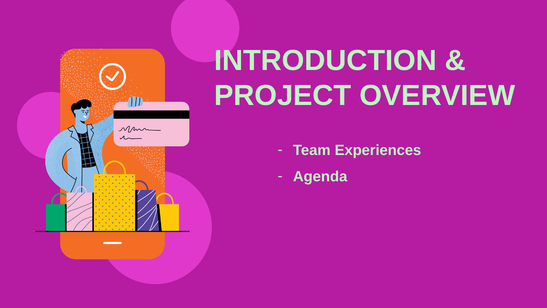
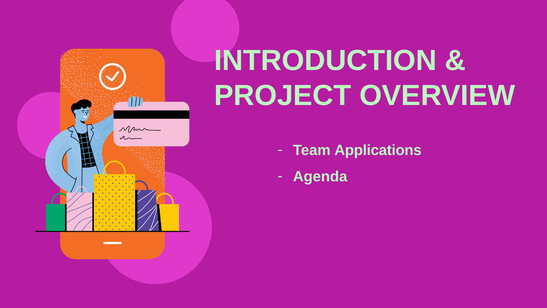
Experiences: Experiences -> Applications
